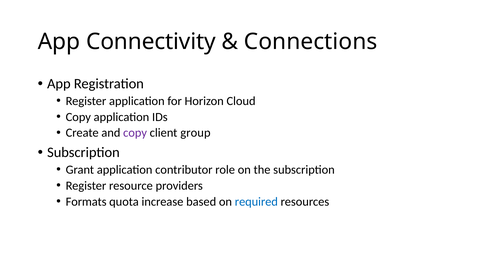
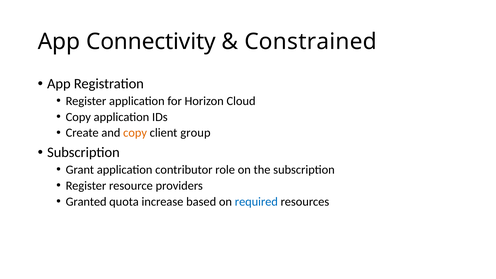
Connections: Connections -> Constrained
copy at (135, 133) colour: purple -> orange
Formats: Formats -> Granted
